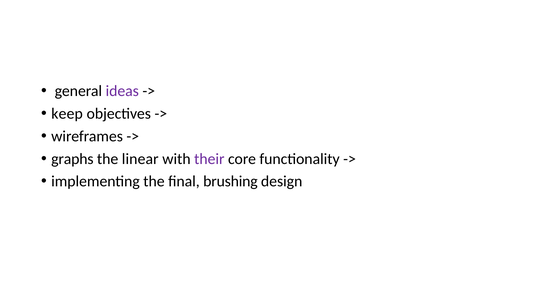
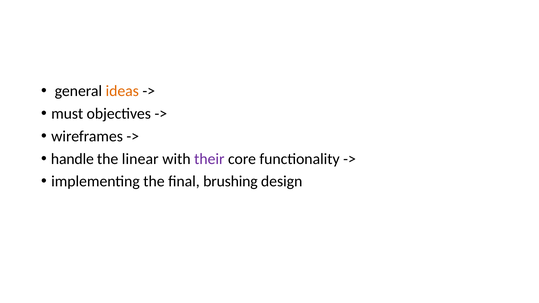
ideas colour: purple -> orange
keep: keep -> must
graphs: graphs -> handle
